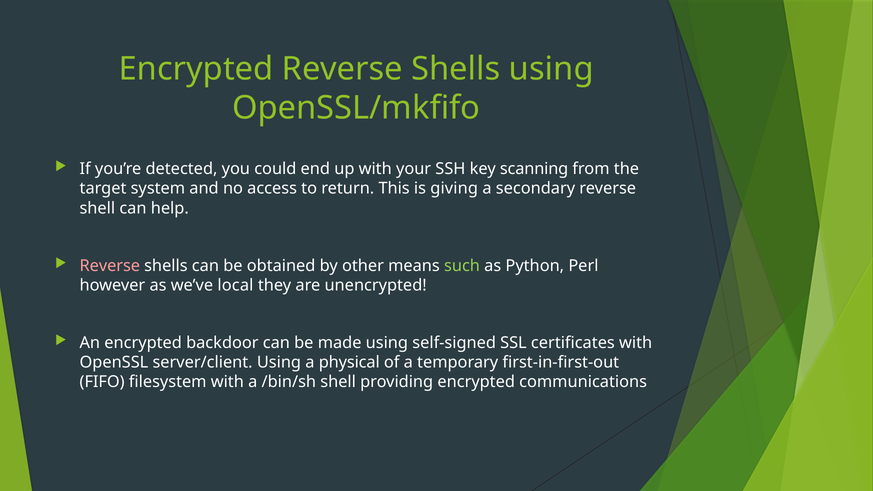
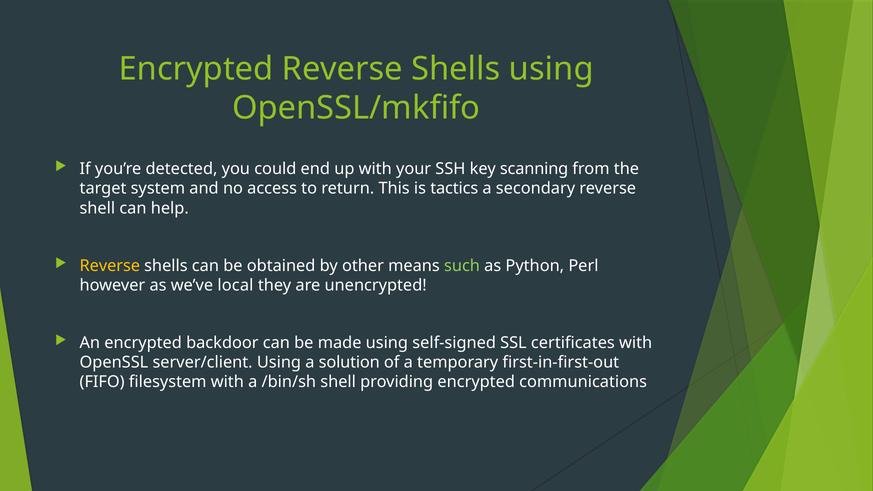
giving: giving -> tactics
Reverse at (110, 266) colour: pink -> yellow
physical: physical -> solution
